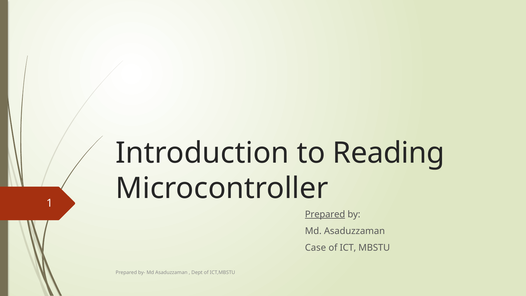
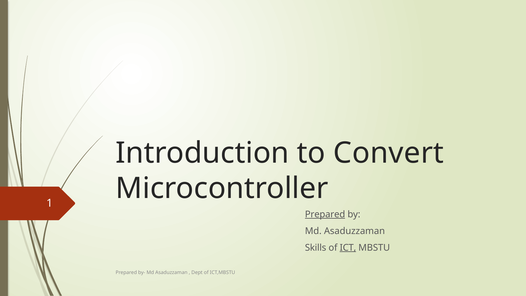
Reading: Reading -> Convert
Case: Case -> Skills
ICT underline: none -> present
